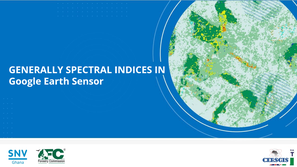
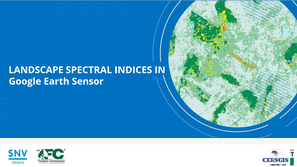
GENERALLY: GENERALLY -> LANDSCAPE
